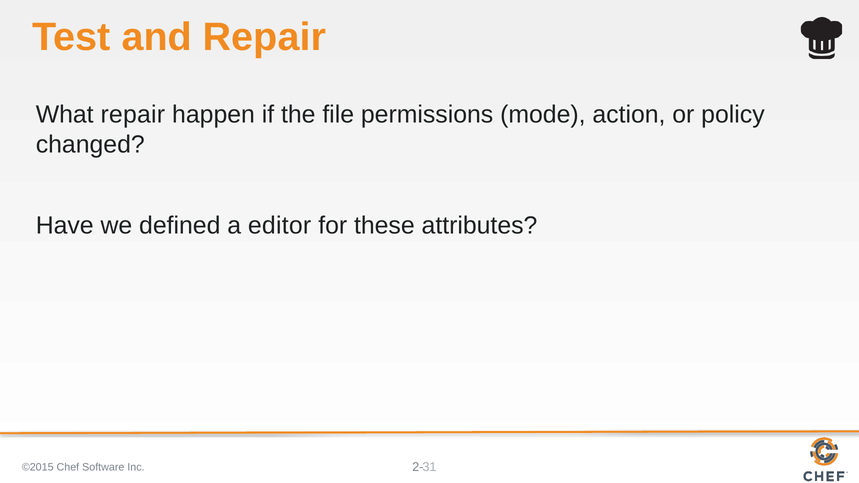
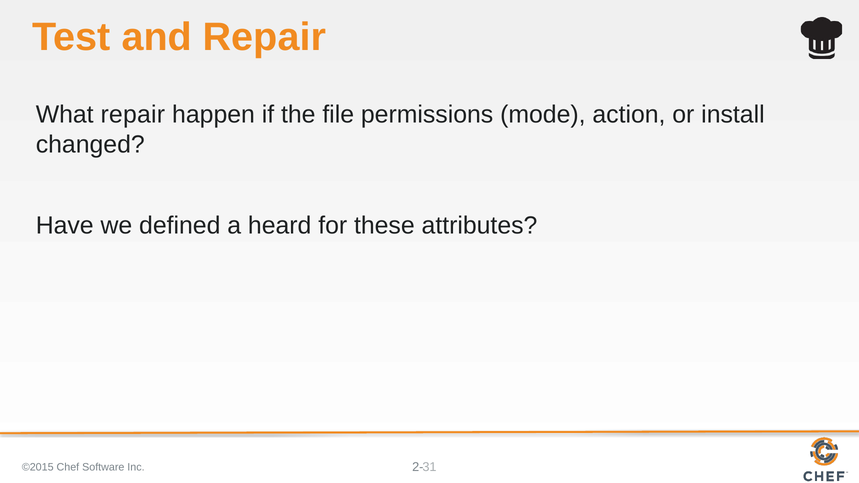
policy: policy -> install
editor: editor -> heard
